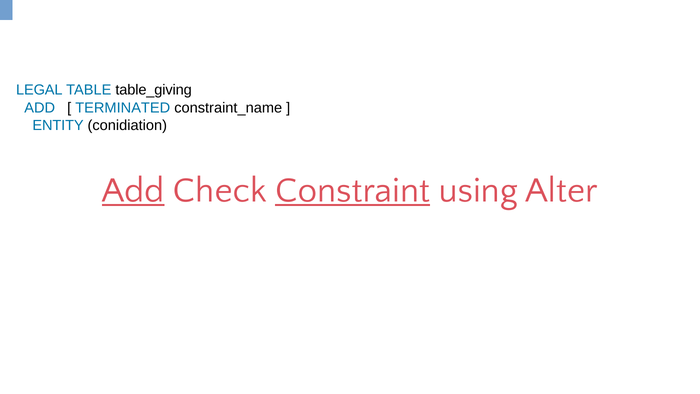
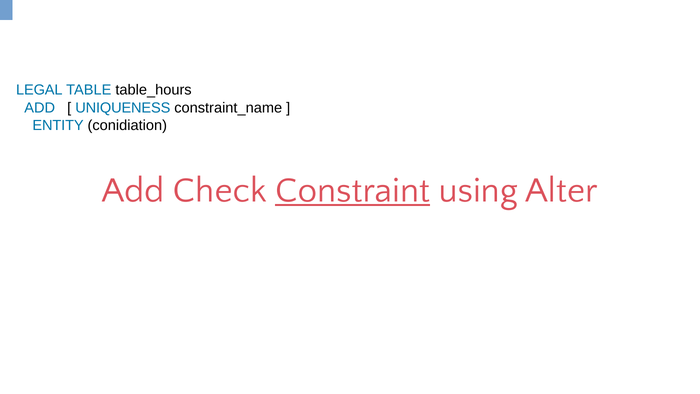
table_giving: table_giving -> table_hours
TERMINATED: TERMINATED -> UNIQUENESS
Add at (133, 190) underline: present -> none
